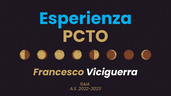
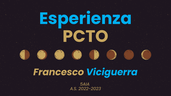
Viciguerra colour: white -> light blue
